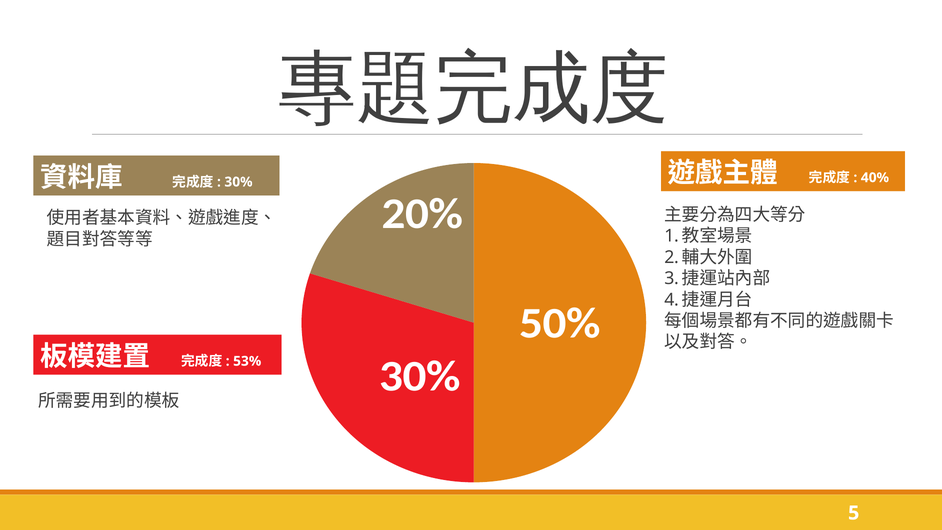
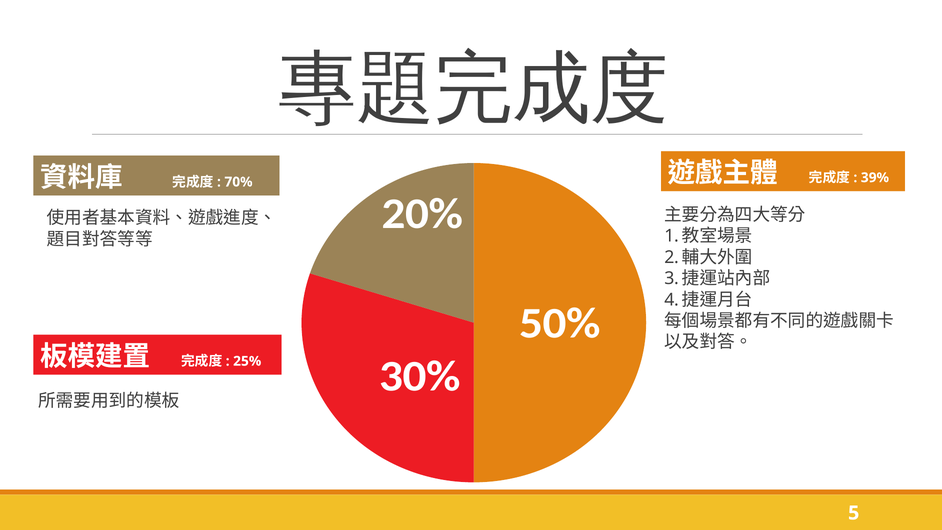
40%: 40% -> 39%
30% at (238, 182): 30% -> 70%
53%: 53% -> 25%
